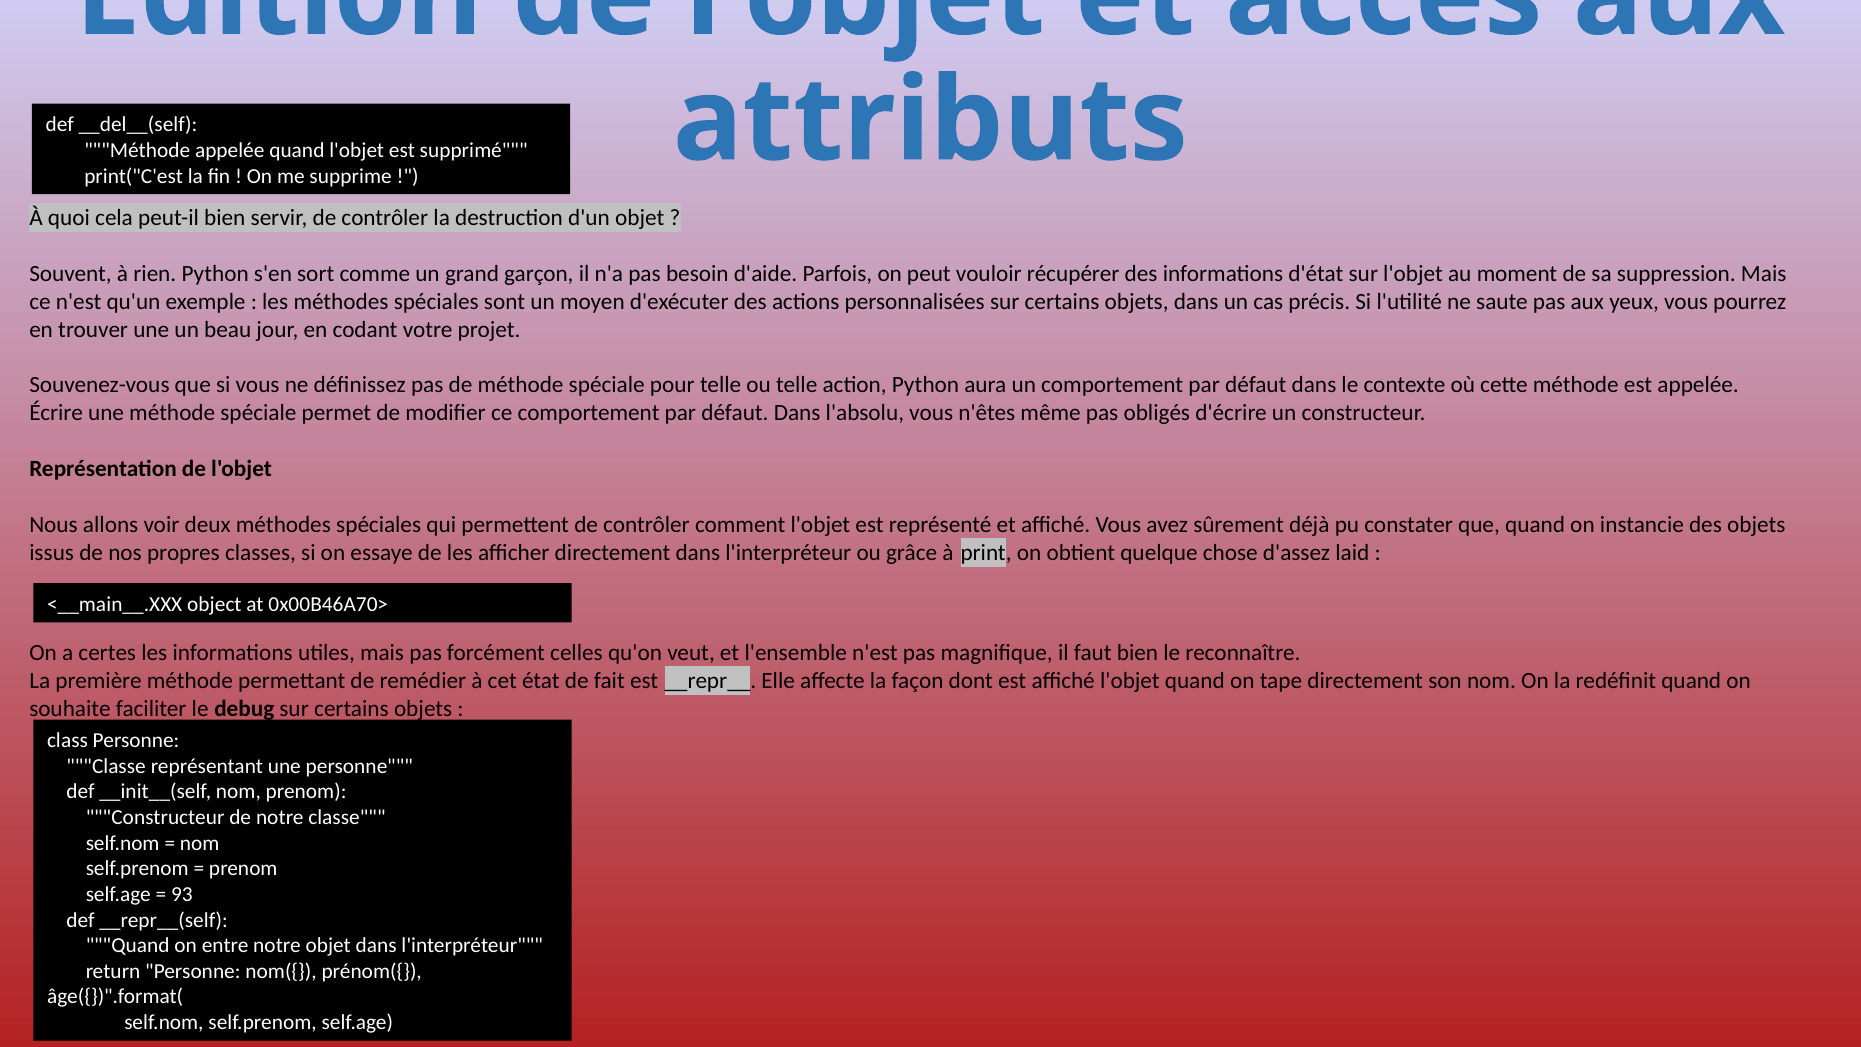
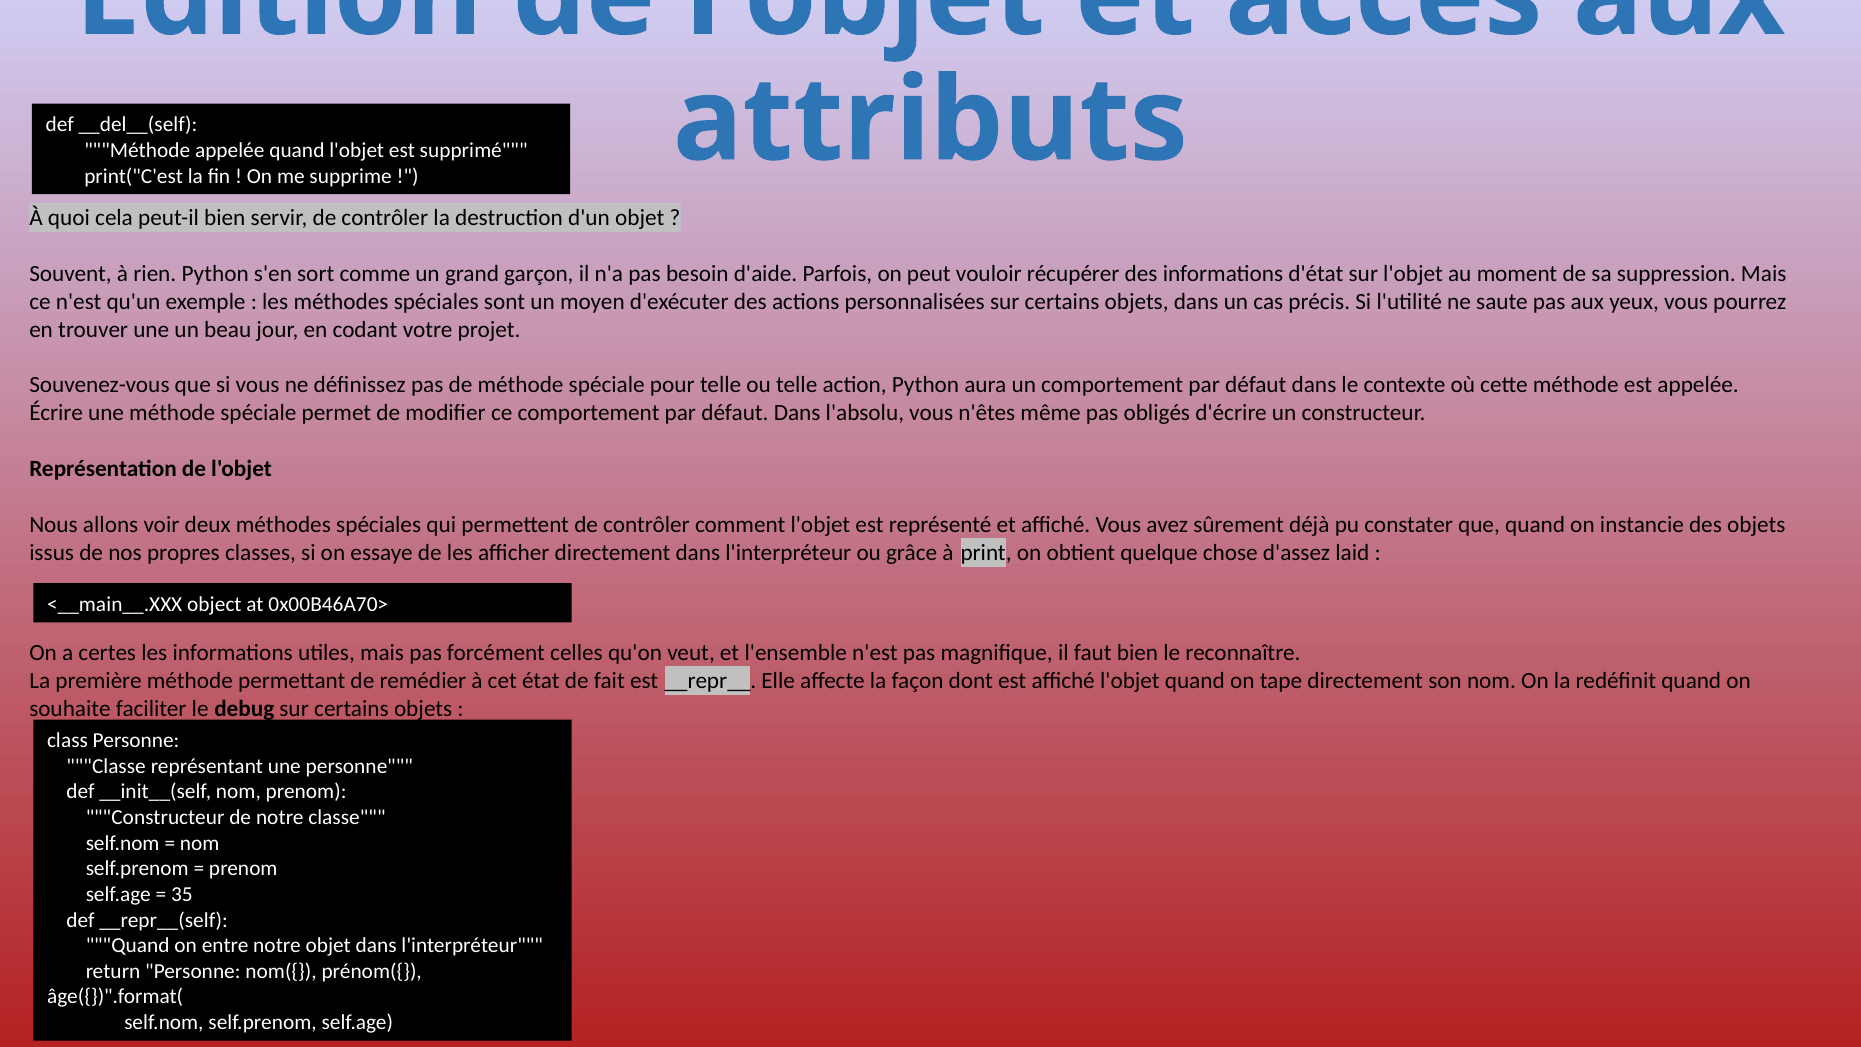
93: 93 -> 35
